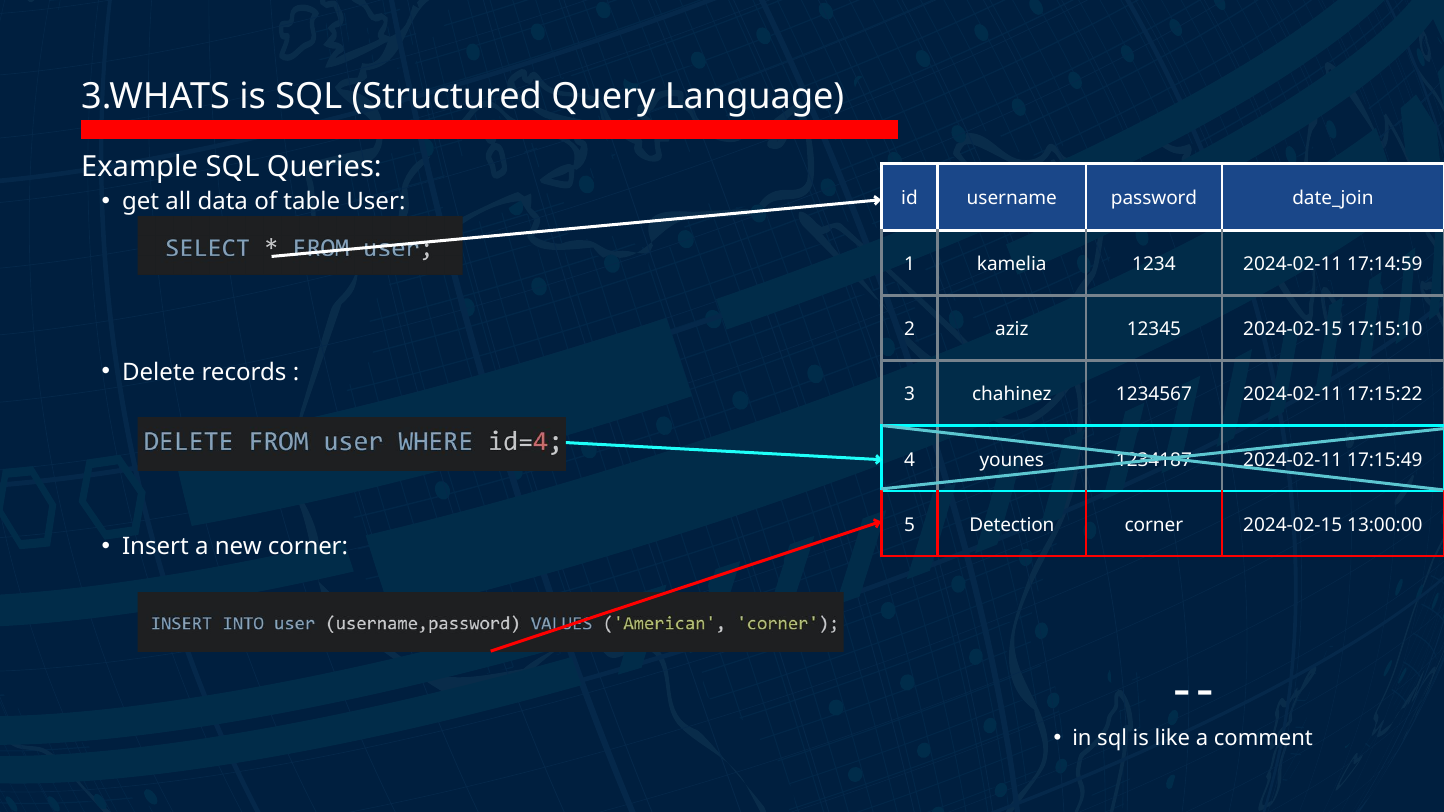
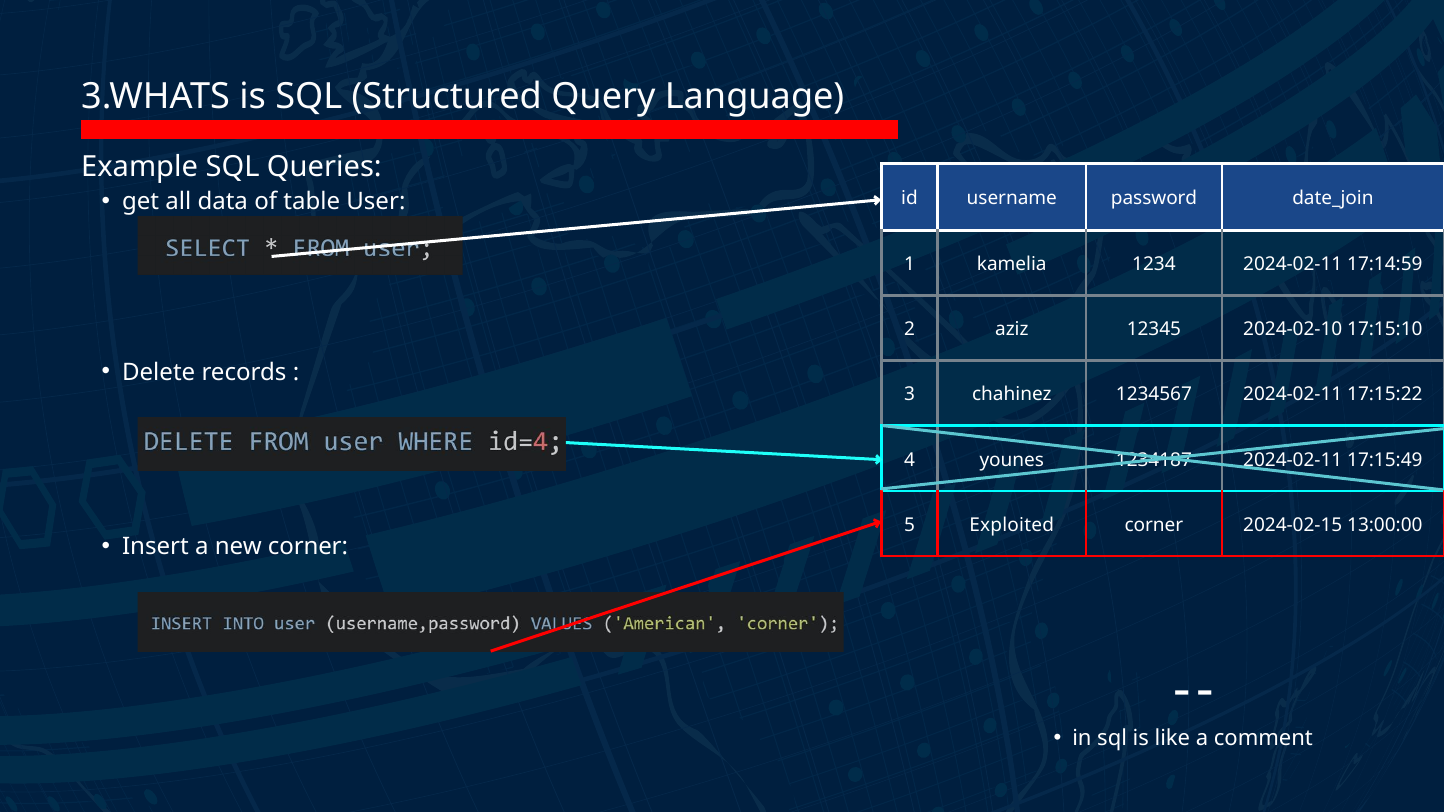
12345 2024-02-15: 2024-02-15 -> 2024-02-10
Detection: Detection -> Exploited
